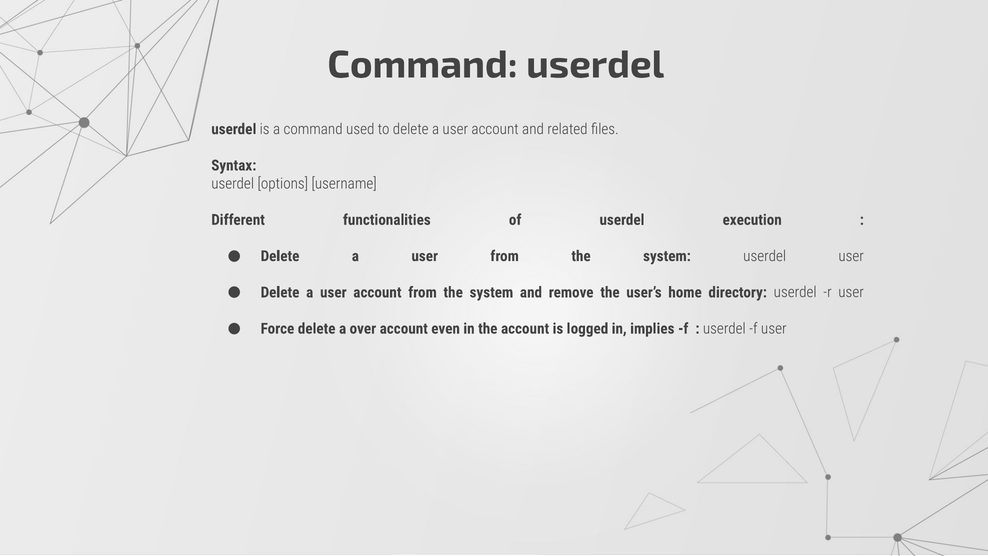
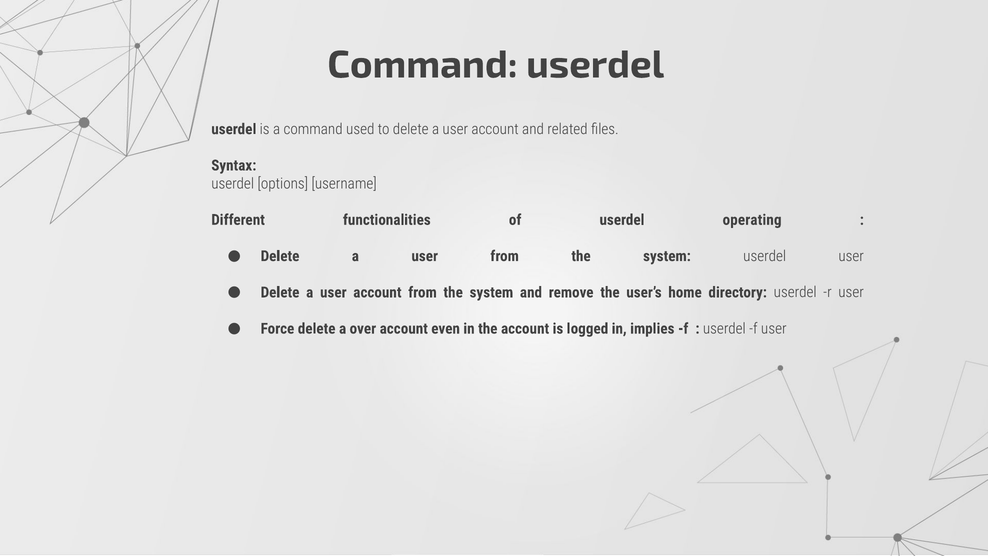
execution: execution -> operating
